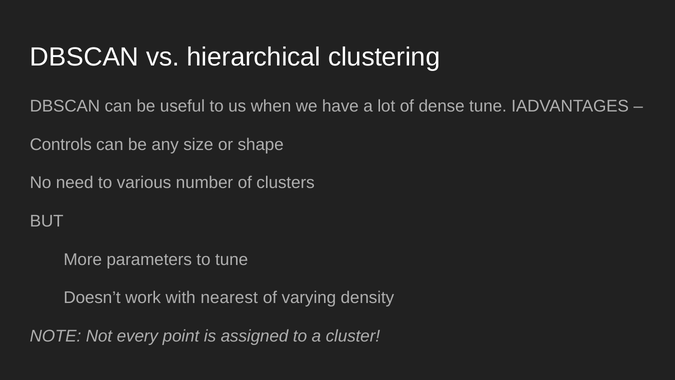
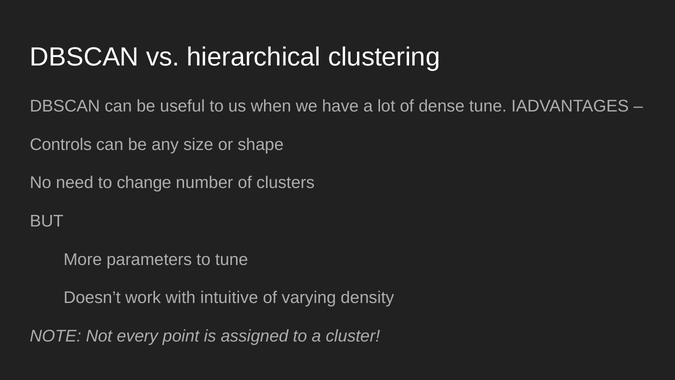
various: various -> change
nearest: nearest -> intuitive
